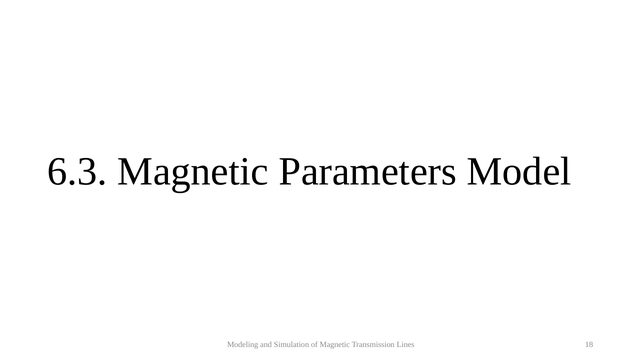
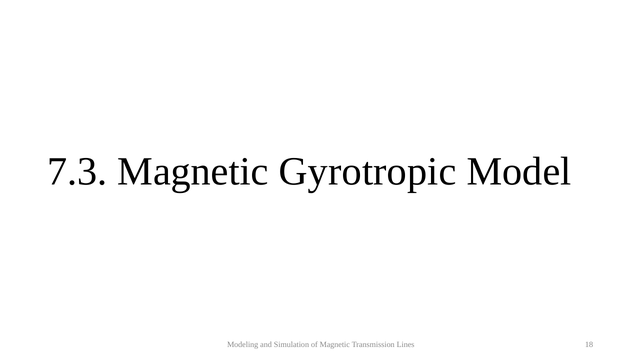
6.3: 6.3 -> 7.3
Parameters: Parameters -> Gyrotropic
